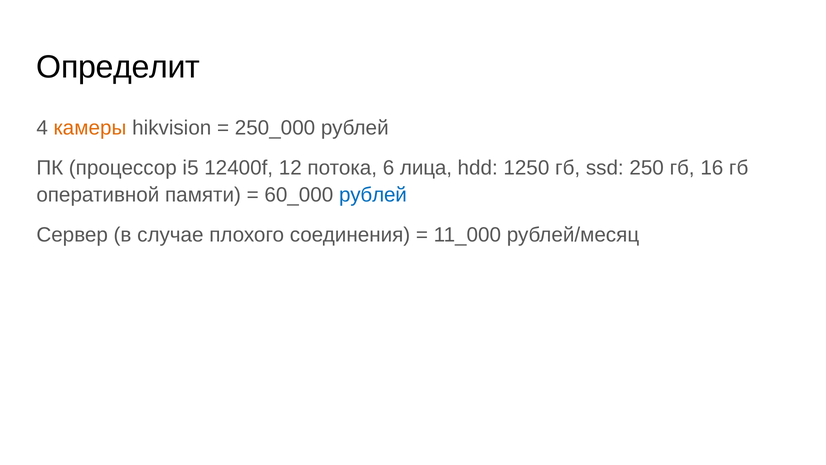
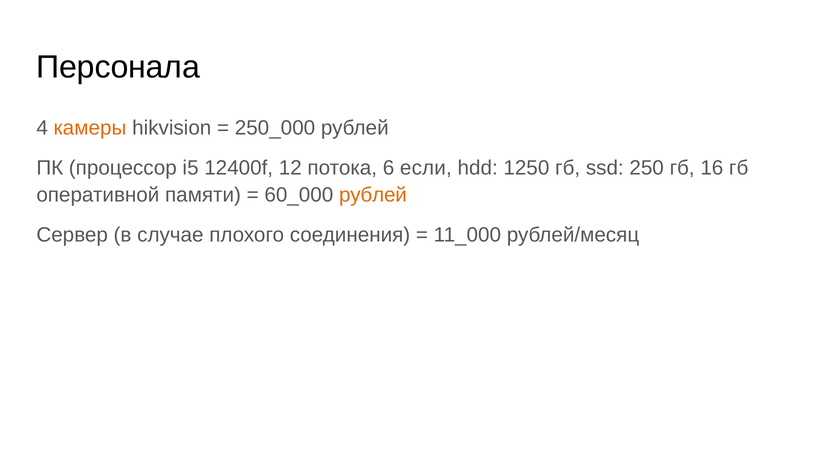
Определит: Определит -> Персонала
лица: лица -> если
рублей at (373, 195) colour: blue -> orange
